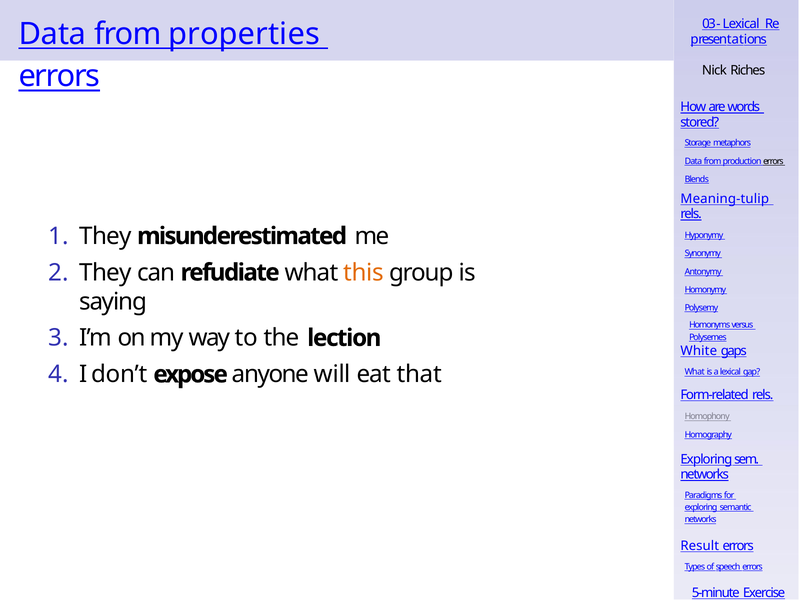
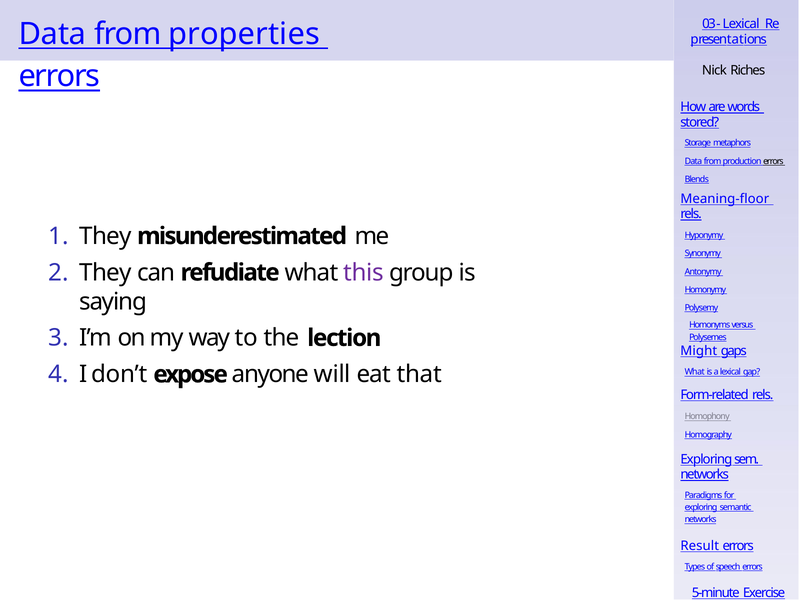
Meaning-tulip: Meaning-tulip -> Meaning-floor
this colour: orange -> purple
White: White -> Might
